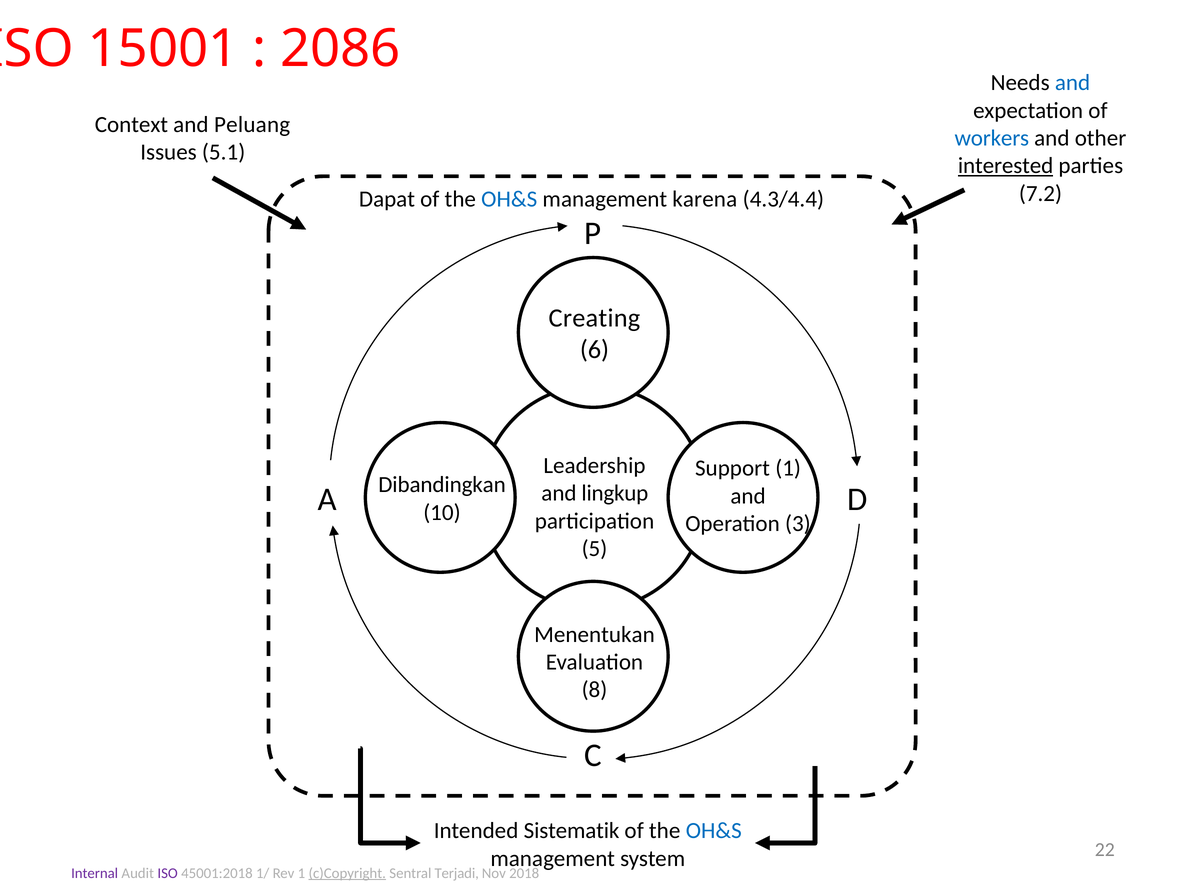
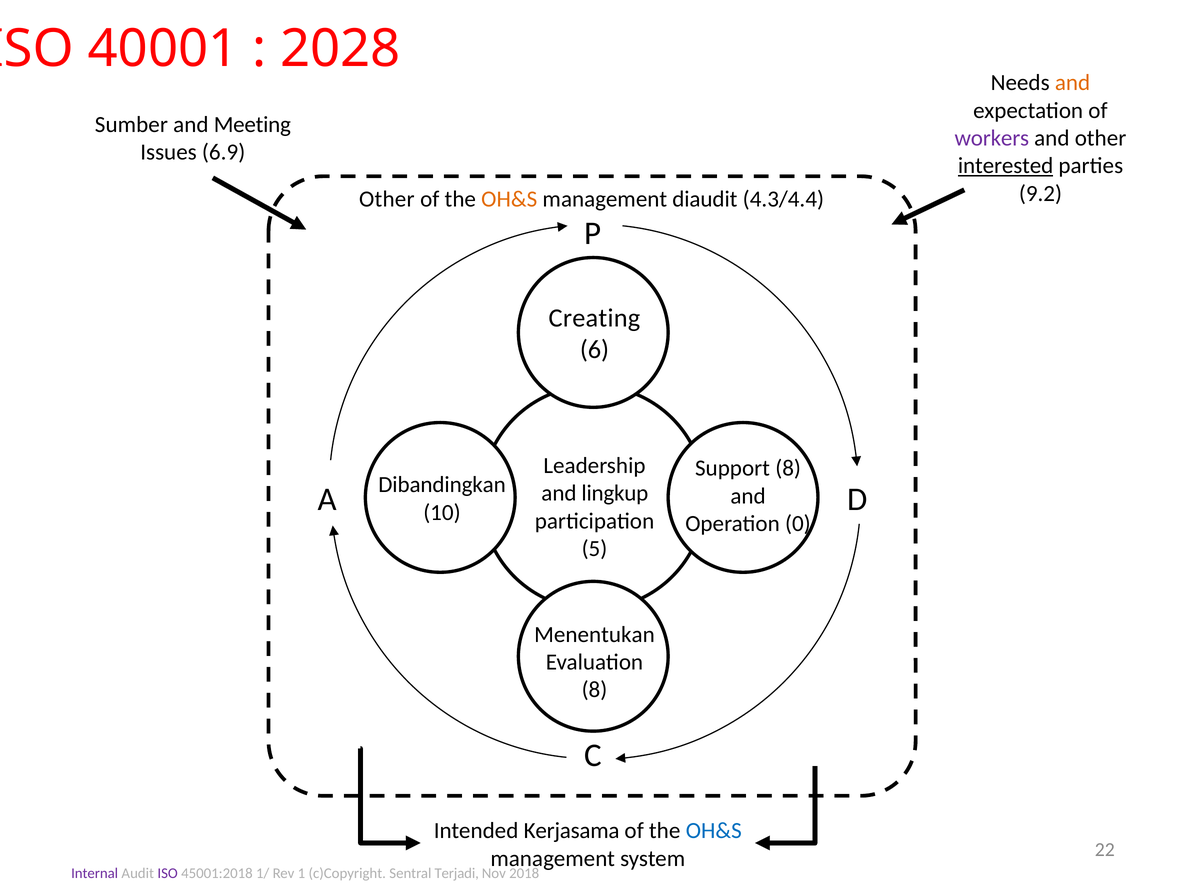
15001: 15001 -> 40001
2086: 2086 -> 2028
and at (1073, 83) colour: blue -> orange
Context: Context -> Sumber
Peluang: Peluang -> Meeting
workers colour: blue -> purple
5.1: 5.1 -> 6.9
7.2: 7.2 -> 9.2
Dapat at (387, 199): Dapat -> Other
OH&S at (509, 199) colour: blue -> orange
karena: karena -> diaudit
Support 1: 1 -> 8
3: 3 -> 0
Sistematik: Sistematik -> Kerjasama
c)Copyright underline: present -> none
